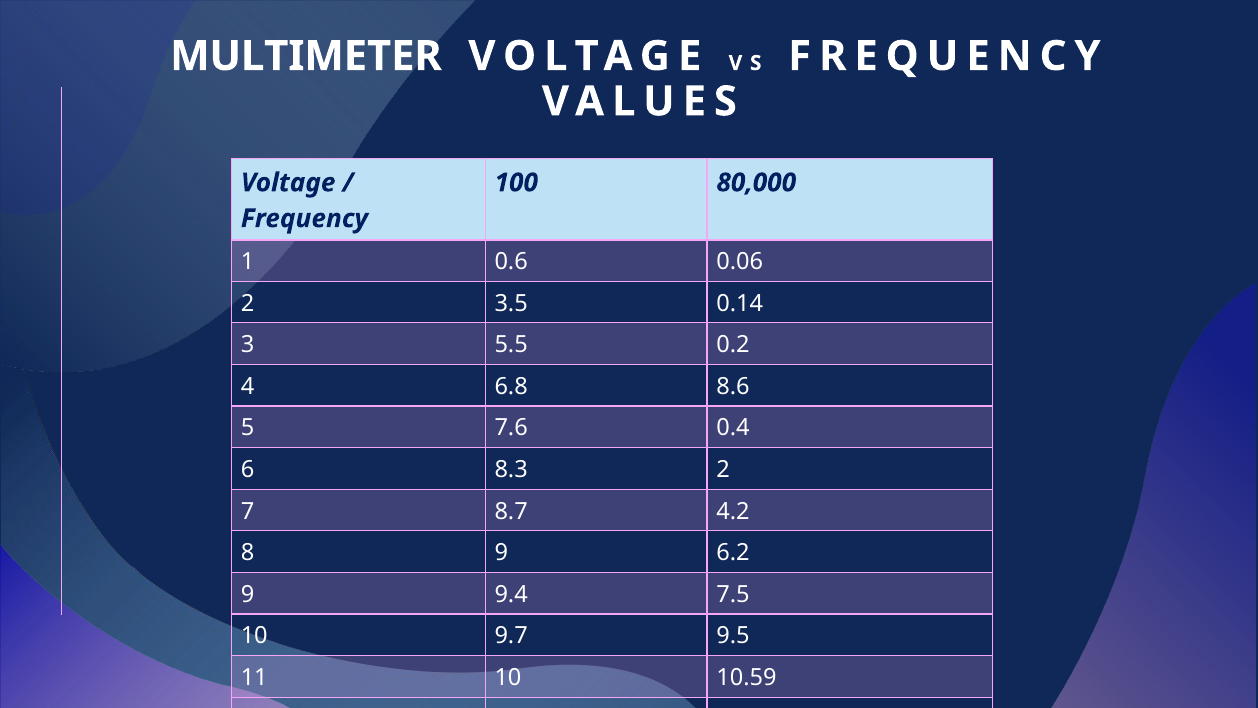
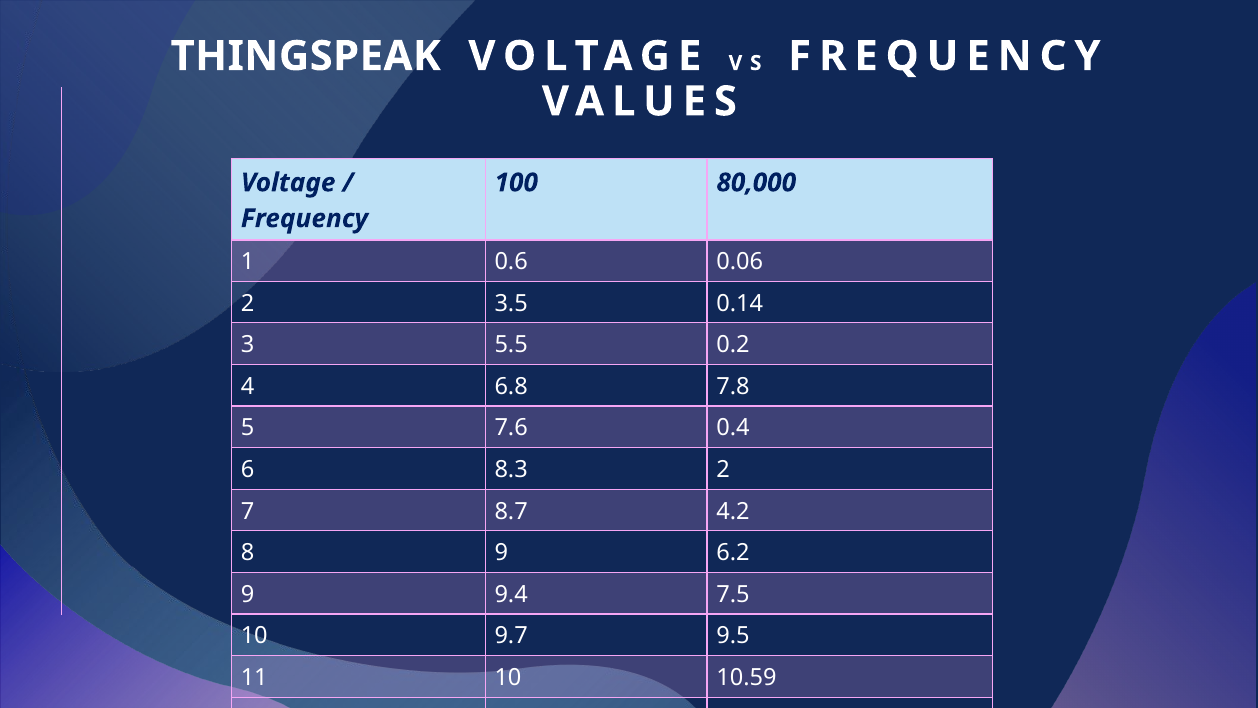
MULTIMETER: MULTIMETER -> THINGSPEAK
8.6: 8.6 -> 7.8
